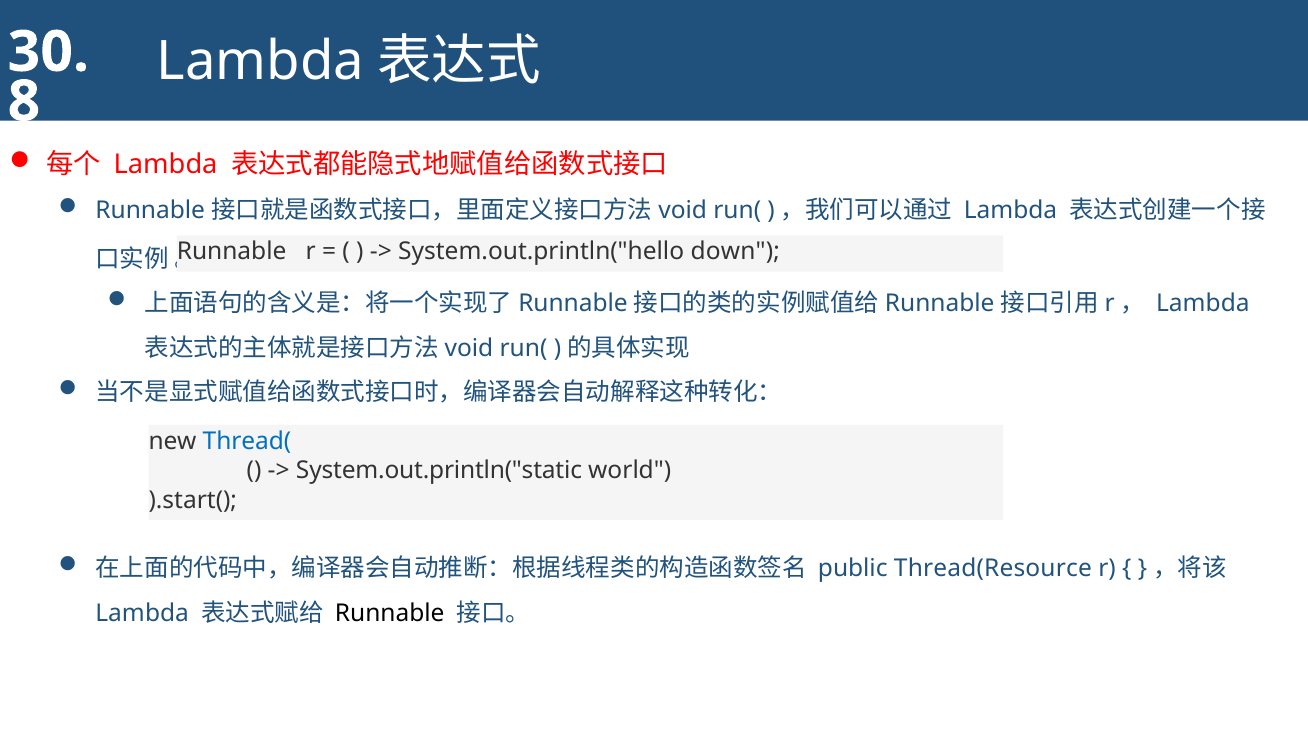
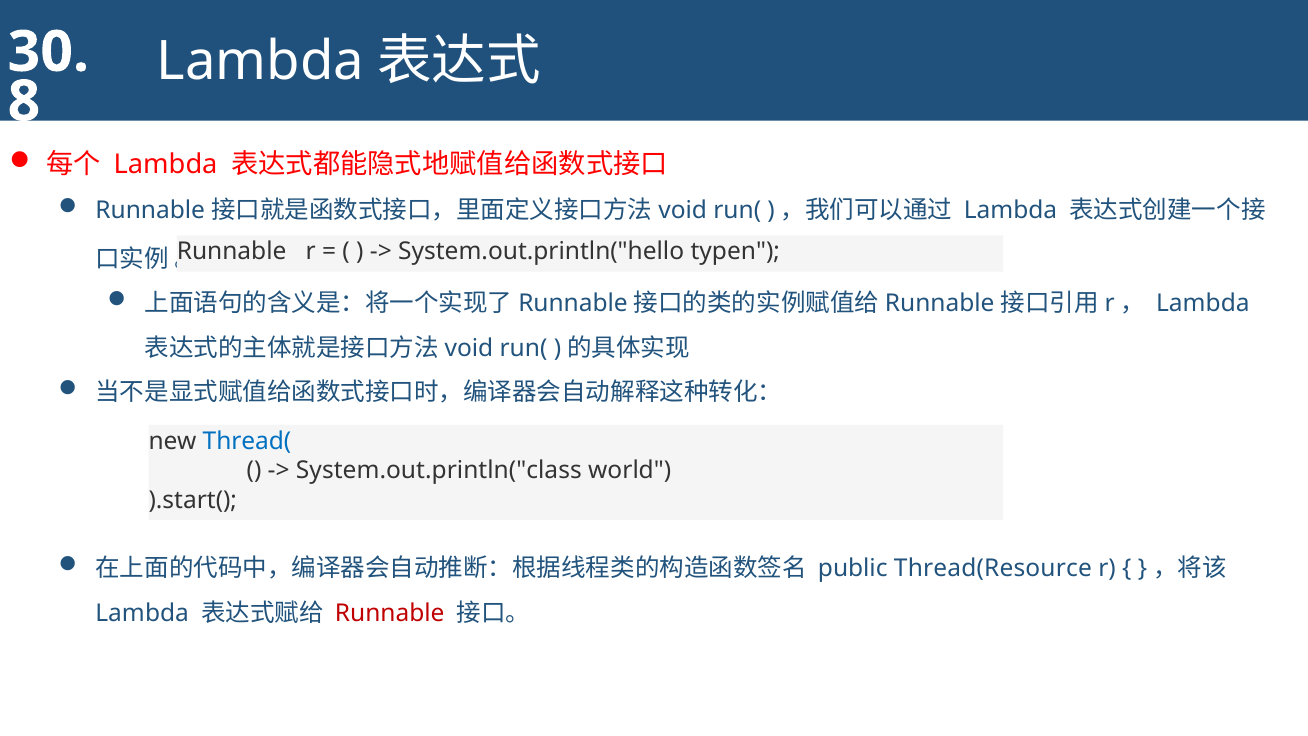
down: down -> typen
System.out.println("static: System.out.println("static -> System.out.println("class
Runnable at (390, 613) colour: black -> red
